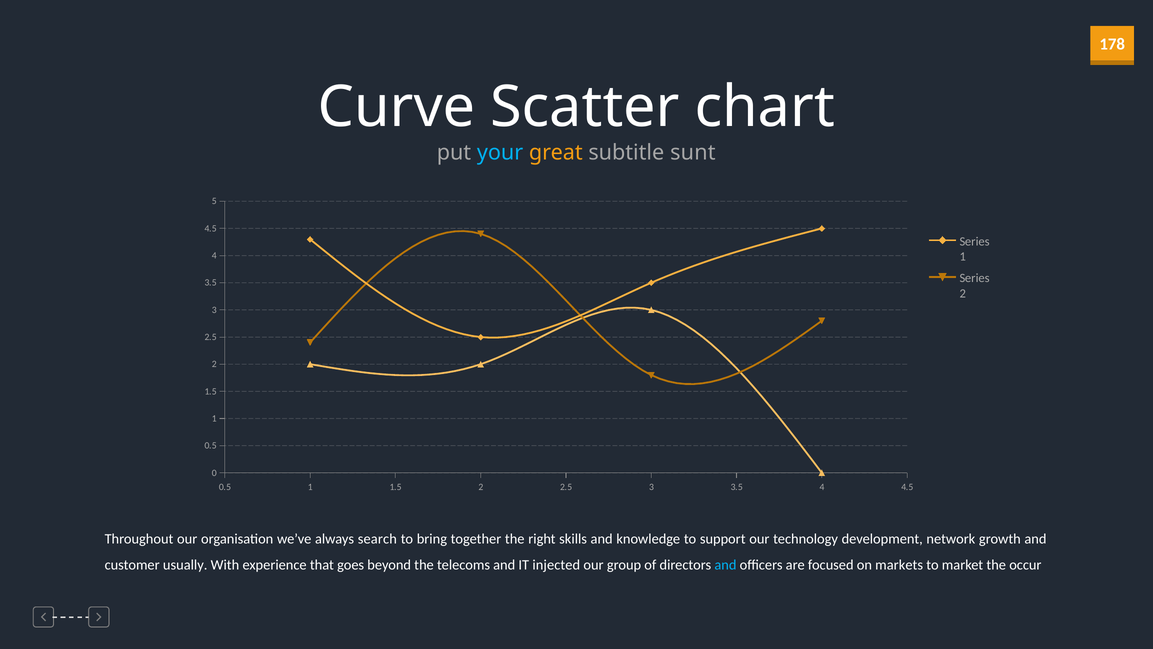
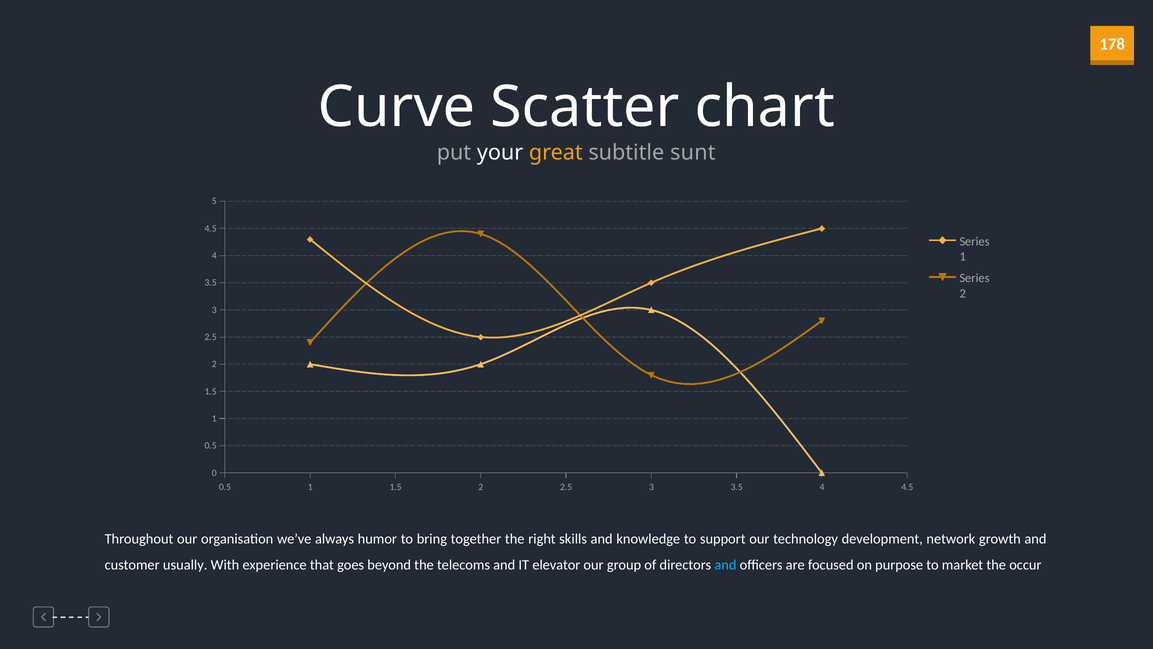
your colour: light blue -> white
search: search -> humor
injected: injected -> elevator
markets: markets -> purpose
